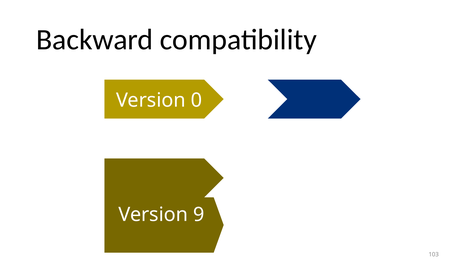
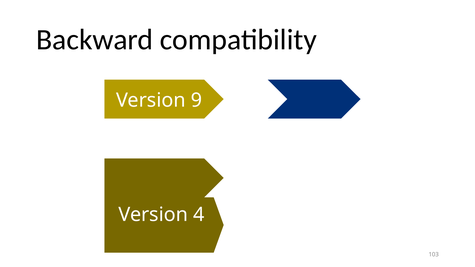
0: 0 -> 9
9: 9 -> 4
